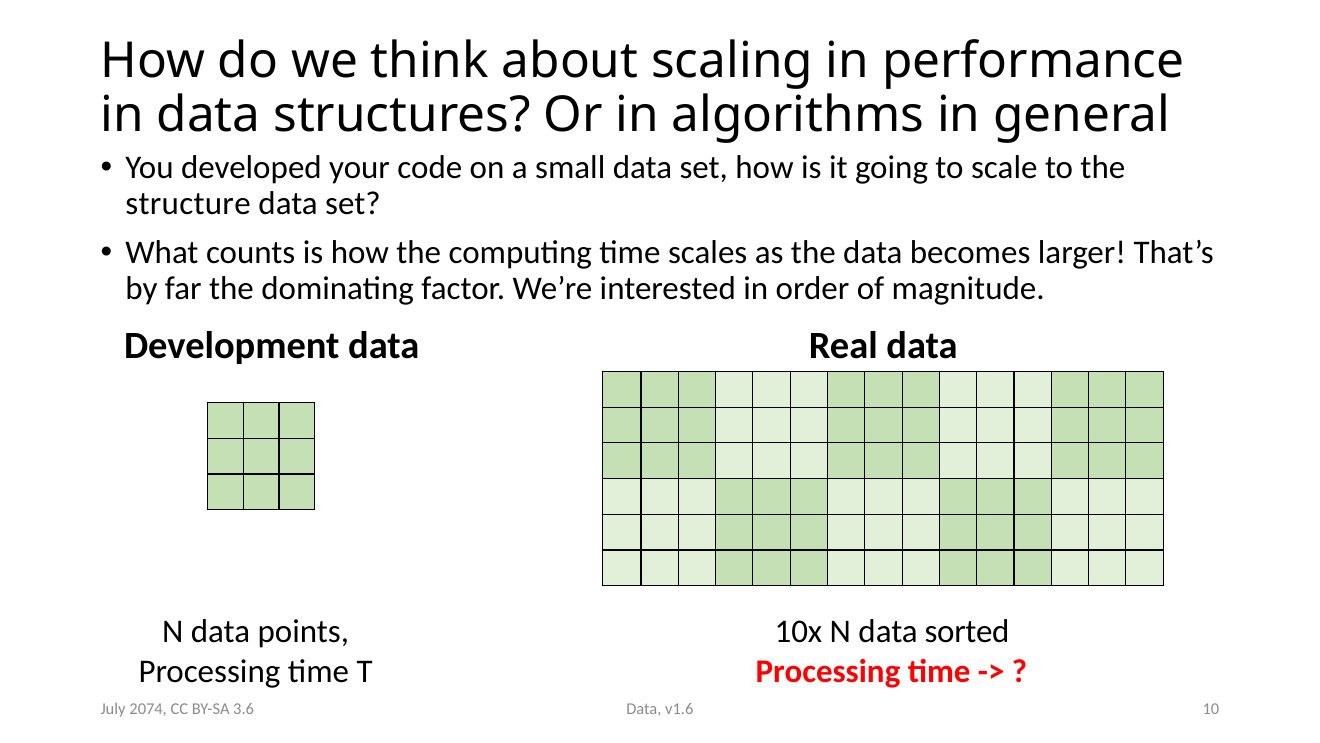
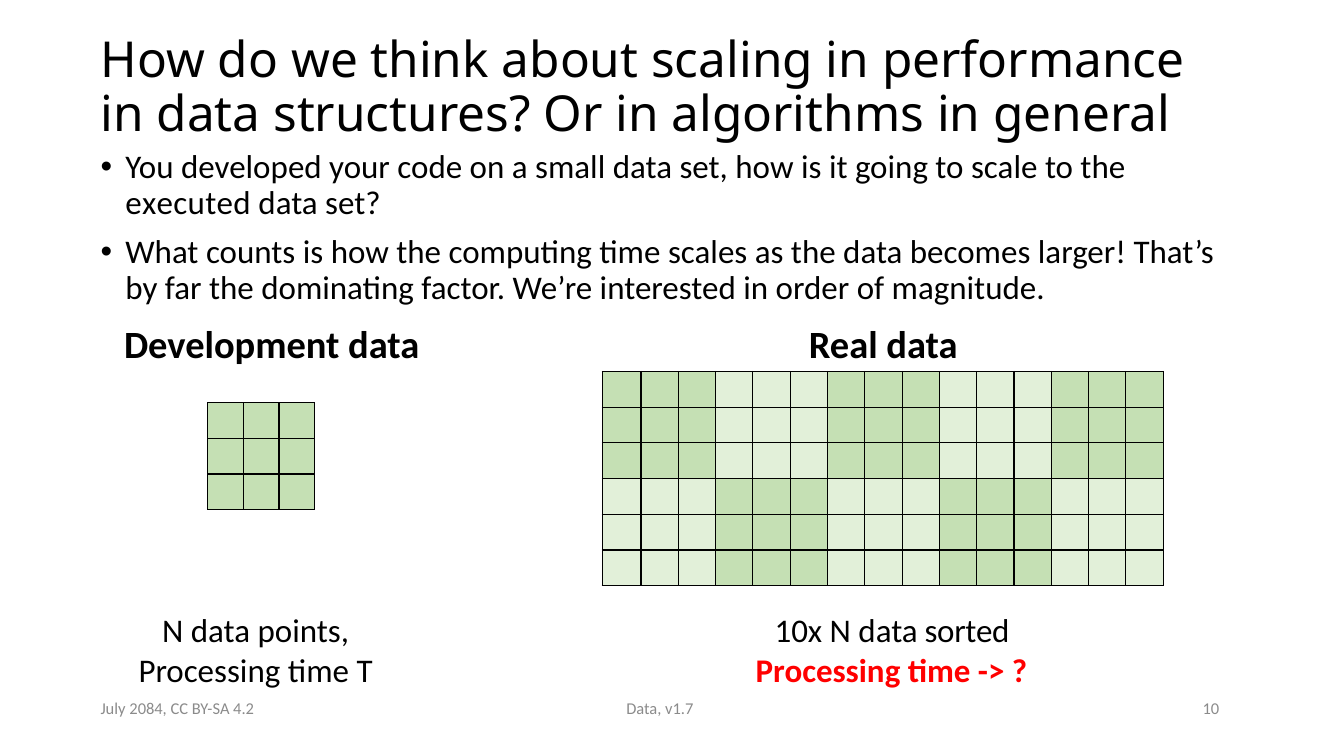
structure: structure -> executed
v1.6: v1.6 -> v1.7
2074: 2074 -> 2084
3.6: 3.6 -> 4.2
